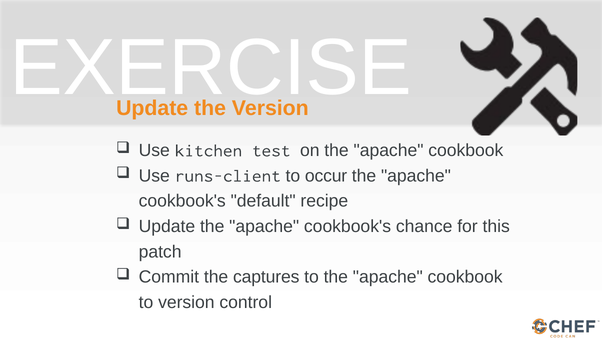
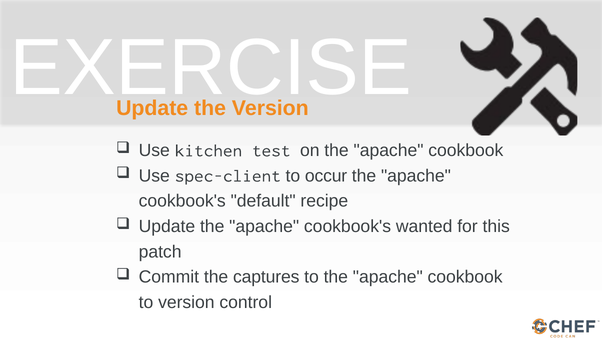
runs-client: runs-client -> spec-client
chance: chance -> wanted
